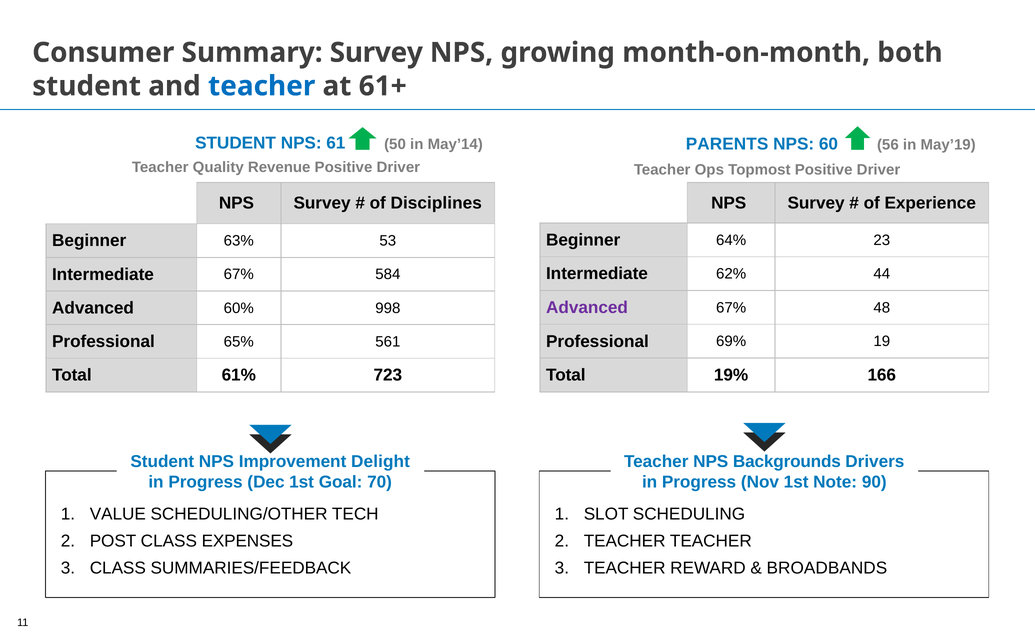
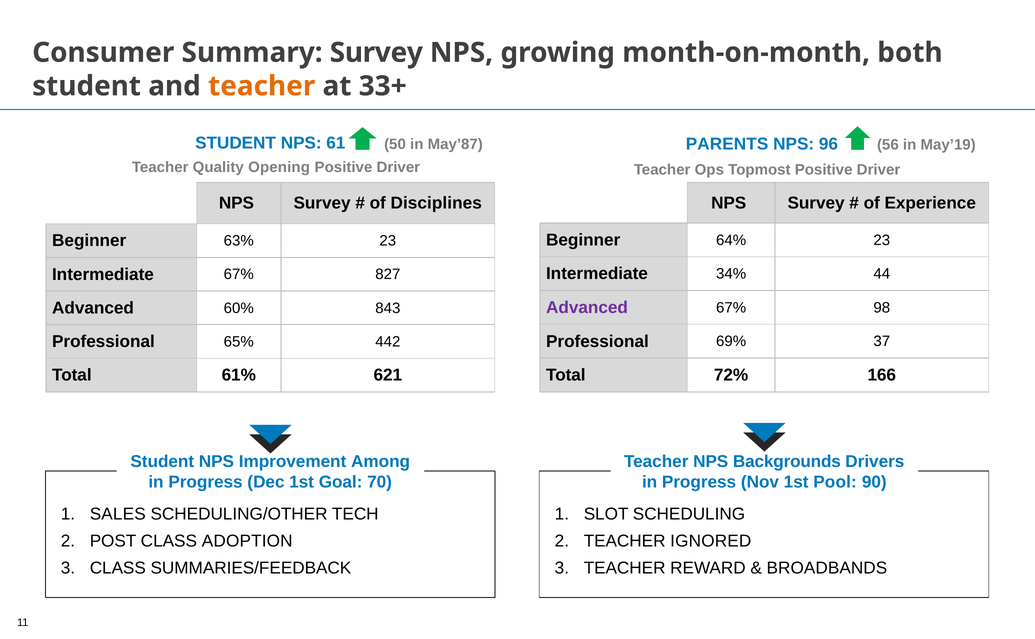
teacher at (262, 86) colour: blue -> orange
61+: 61+ -> 33+
60: 60 -> 96
May’14: May’14 -> May’87
Revenue: Revenue -> Opening
63% 53: 53 -> 23
62%: 62% -> 34%
584: 584 -> 827
48: 48 -> 98
998: 998 -> 843
19: 19 -> 37
561: 561 -> 442
19%: 19% -> 72%
723: 723 -> 621
Delight: Delight -> Among
Note: Note -> Pool
VALUE: VALUE -> SALES
EXPENSES: EXPENSES -> ADOPTION
TEACHER TEACHER: TEACHER -> IGNORED
